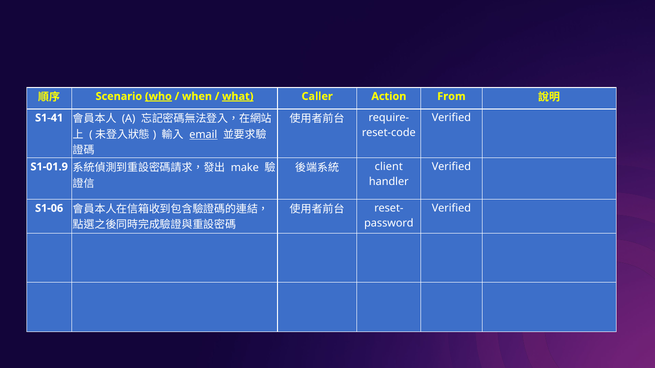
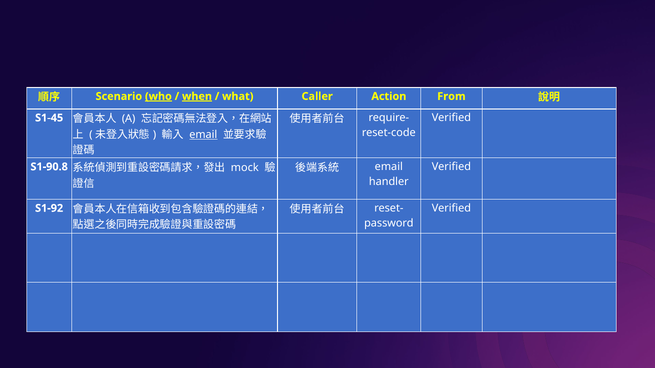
when underline: none -> present
what underline: present -> none
S1-41: S1-41 -> S1-45
client at (389, 167): client -> email
S1-01.9: S1-01.9 -> S1-90.8
make: make -> mock
S1-06: S1-06 -> S1-92
